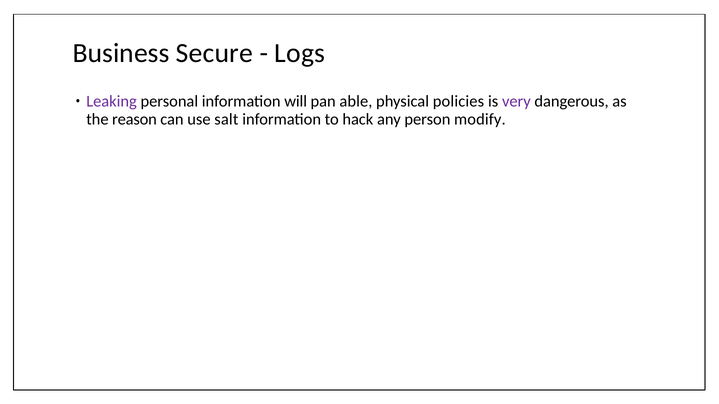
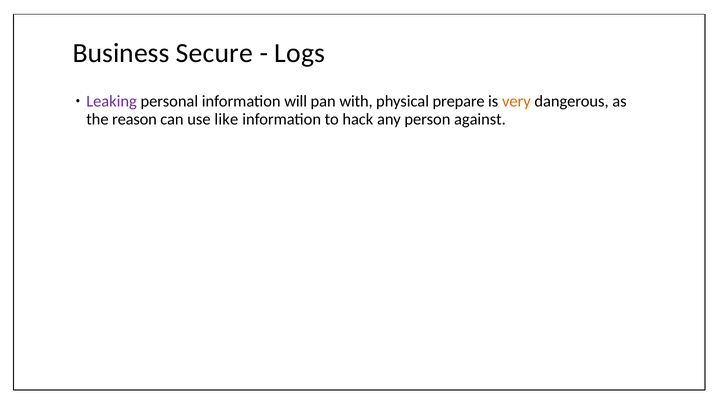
able: able -> with
policies: policies -> prepare
very colour: purple -> orange
salt: salt -> like
modify: modify -> against
